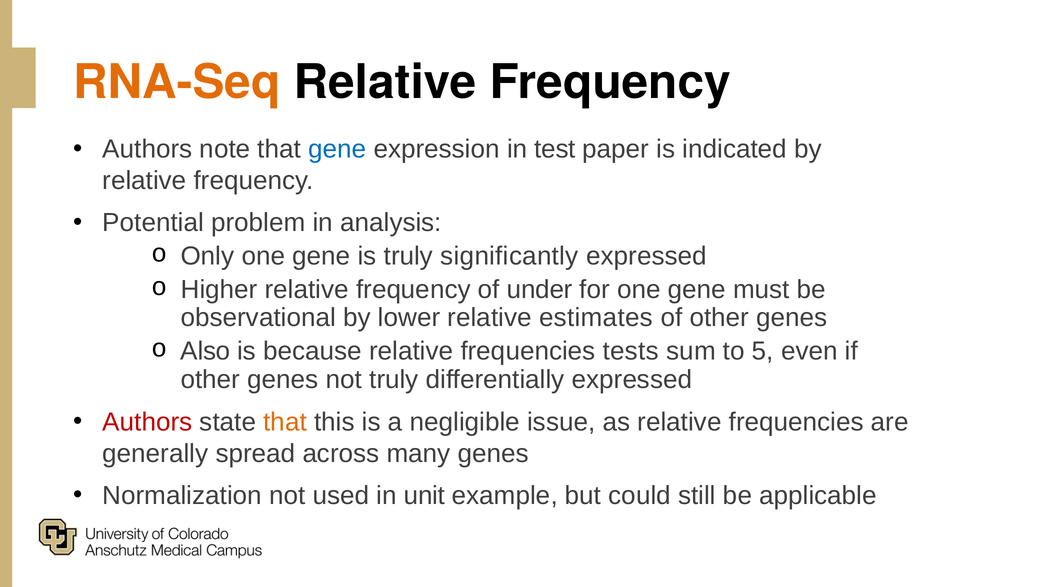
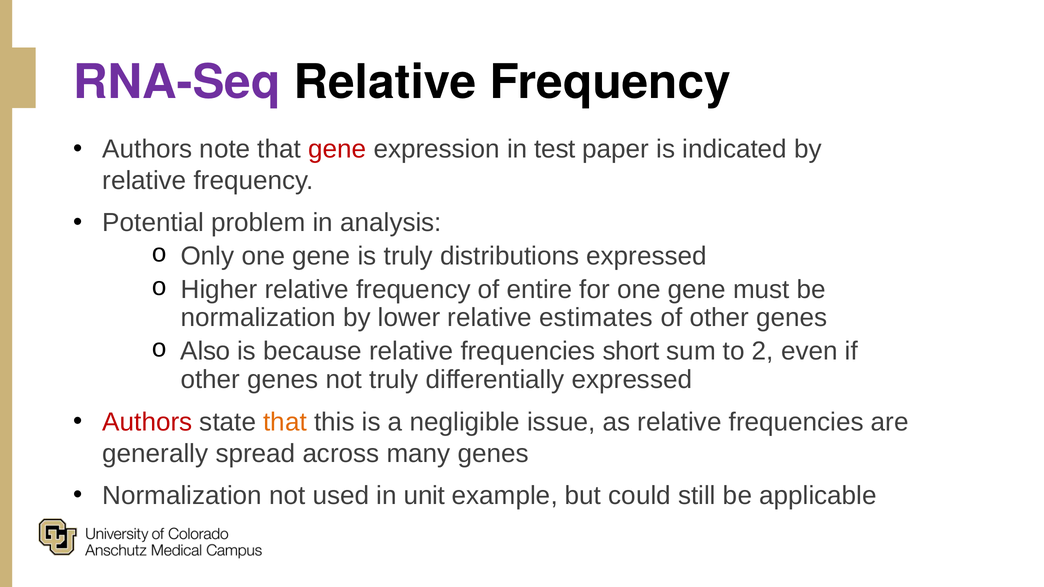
RNA-Seq colour: orange -> purple
gene at (337, 149) colour: blue -> red
significantly: significantly -> distributions
under: under -> entire
observational at (258, 318): observational -> normalization
tests: tests -> short
5: 5 -> 2
